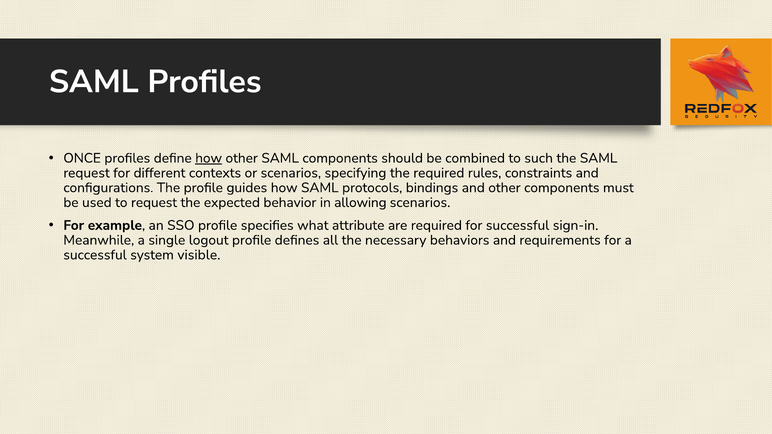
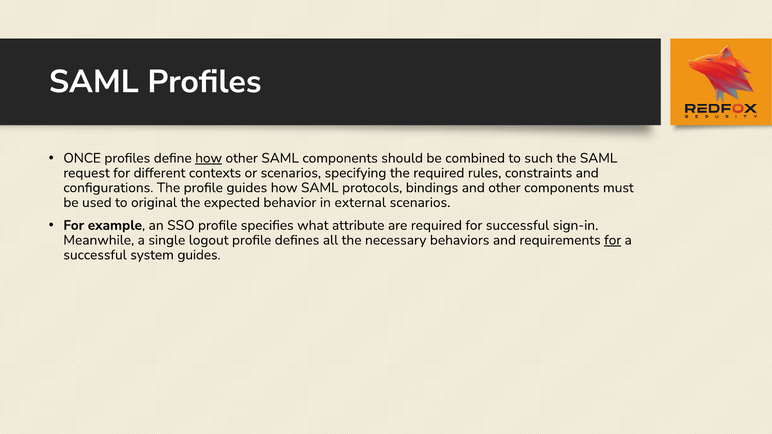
to request: request -> original
allowing: allowing -> external
for at (613, 240) underline: none -> present
system visible: visible -> guides
